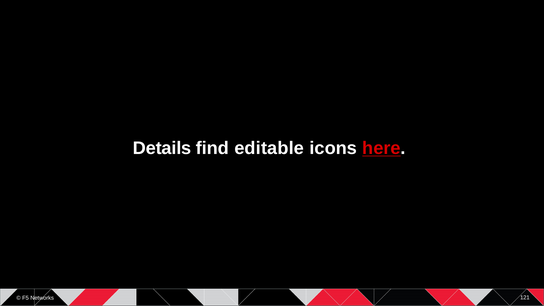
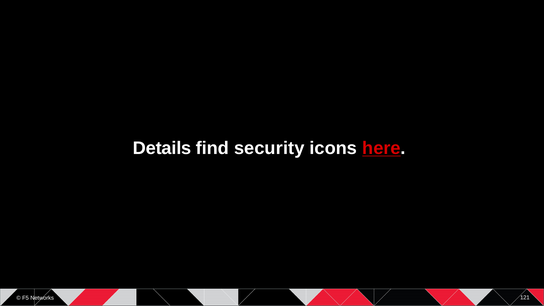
editable: editable -> security
